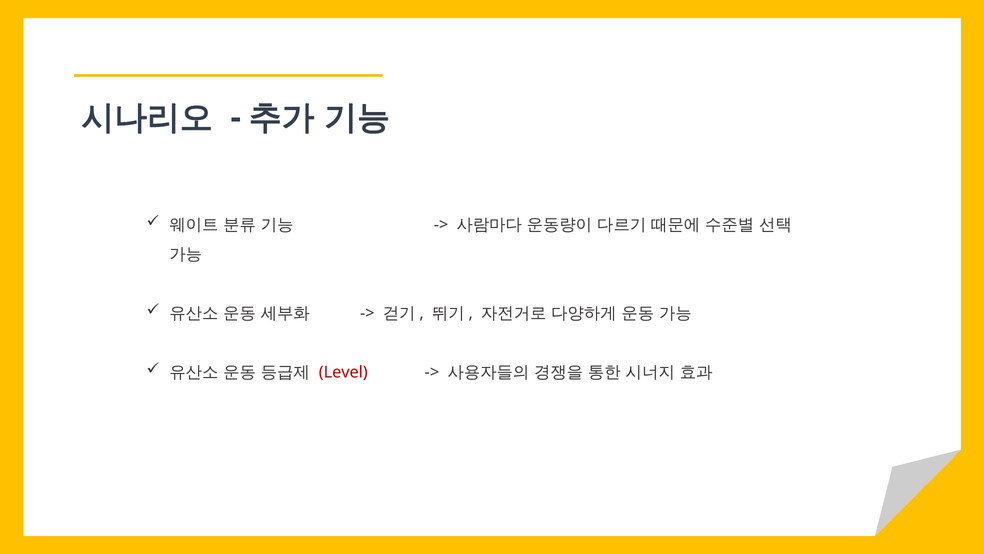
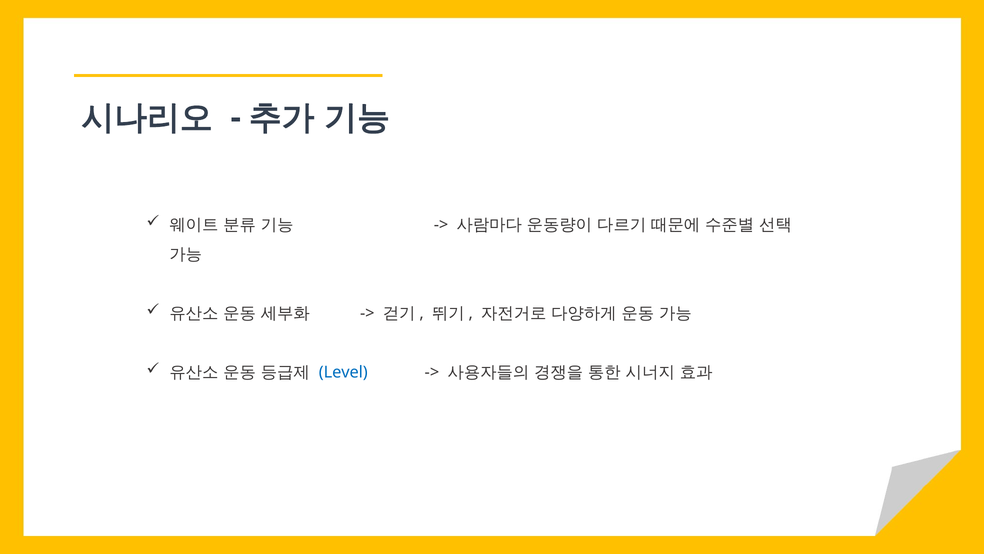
Level colour: red -> blue
